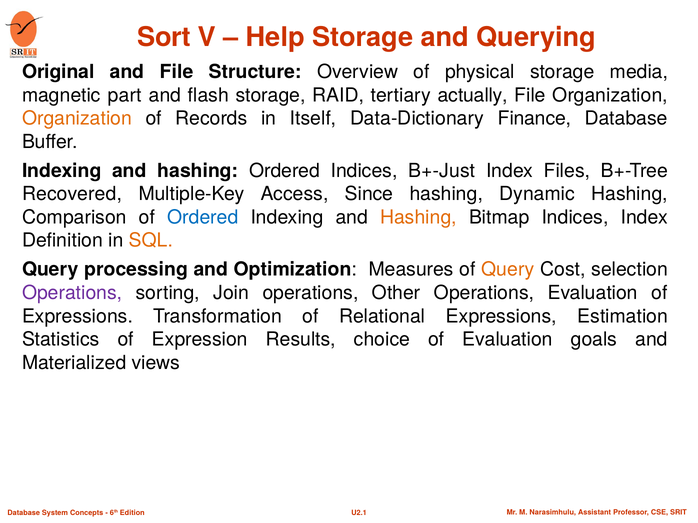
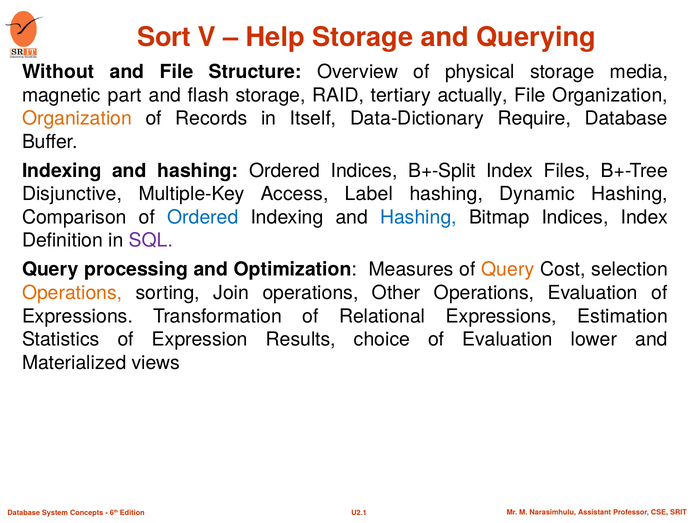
Original: Original -> Without
Finance: Finance -> Require
B+-Just: B+-Just -> B+-Split
Recovered: Recovered -> Disjunctive
Since: Since -> Label
Hashing at (418, 217) colour: orange -> blue
SQL colour: orange -> purple
Operations at (72, 293) colour: purple -> orange
goals: goals -> lower
